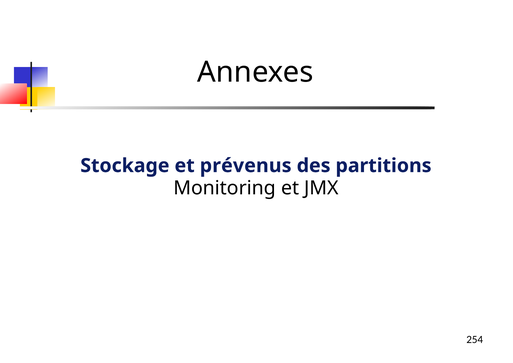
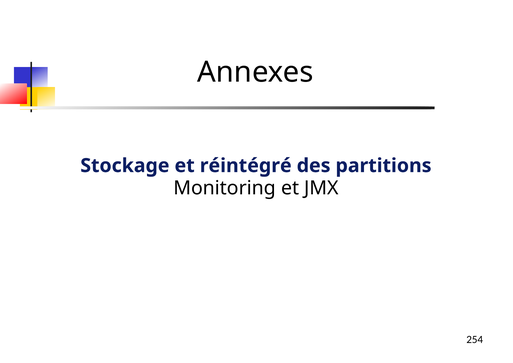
prévenus: prévenus -> réintégré
